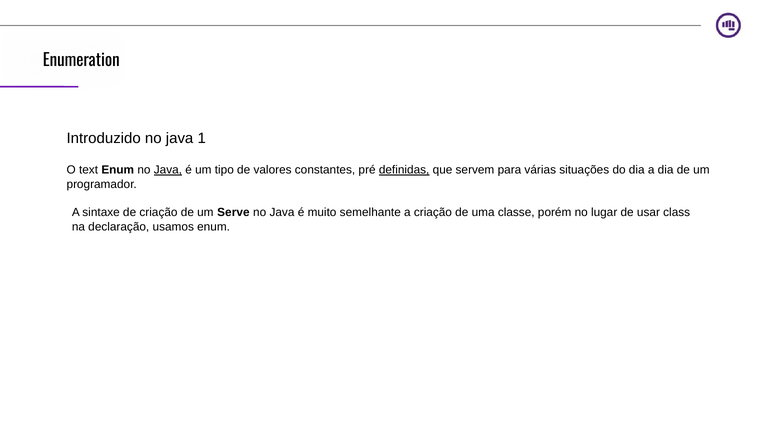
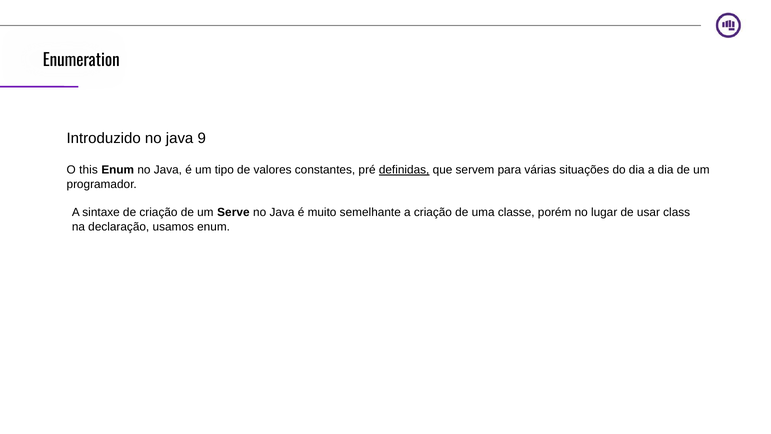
1: 1 -> 9
text: text -> this
Java at (168, 170) underline: present -> none
